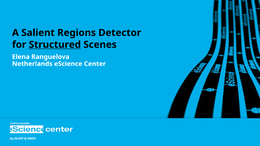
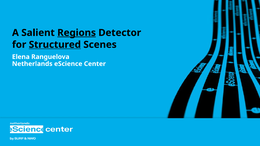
Regions underline: none -> present
